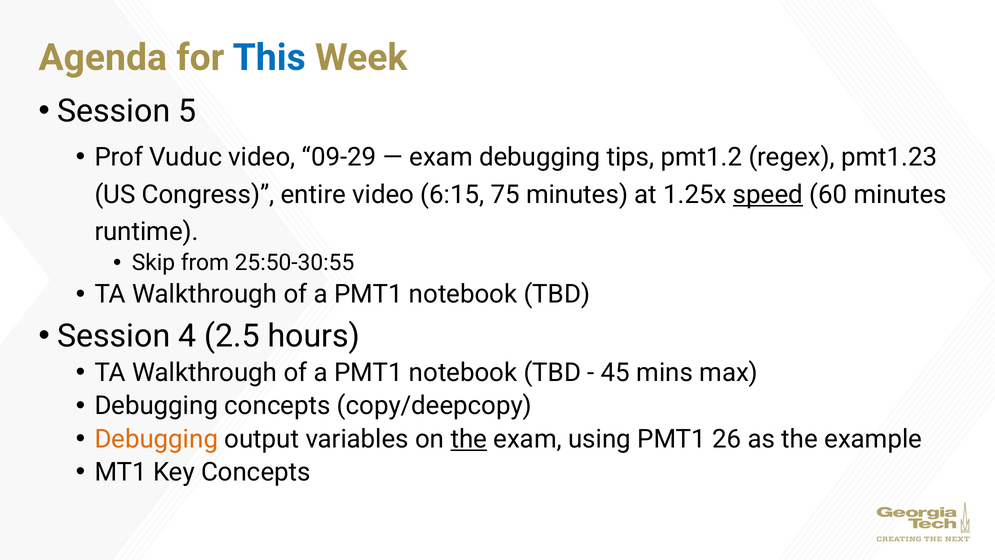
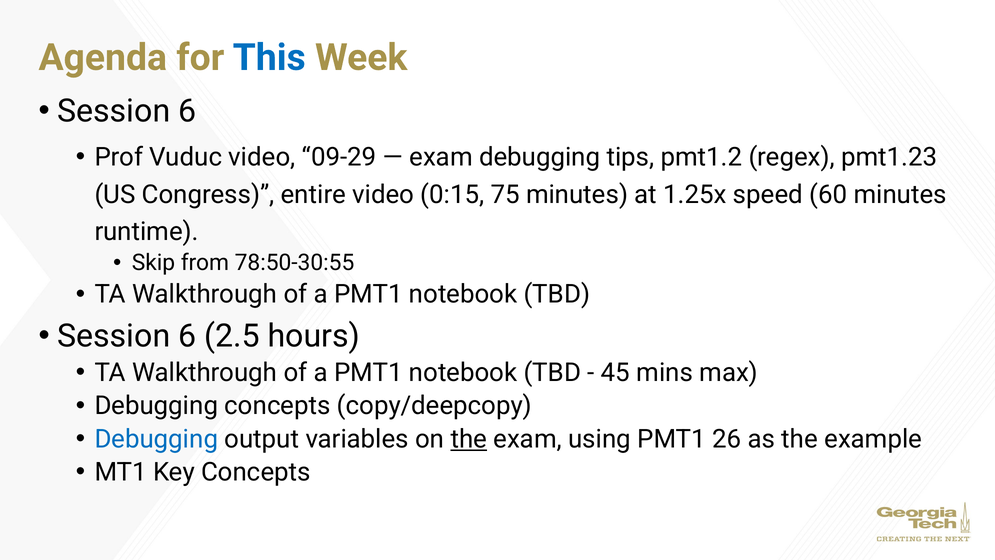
5 at (187, 111): 5 -> 6
6:15: 6:15 -> 0:15
speed underline: present -> none
25:50-30:55: 25:50-30:55 -> 78:50-30:55
4 at (187, 336): 4 -> 6
Debugging at (156, 439) colour: orange -> blue
